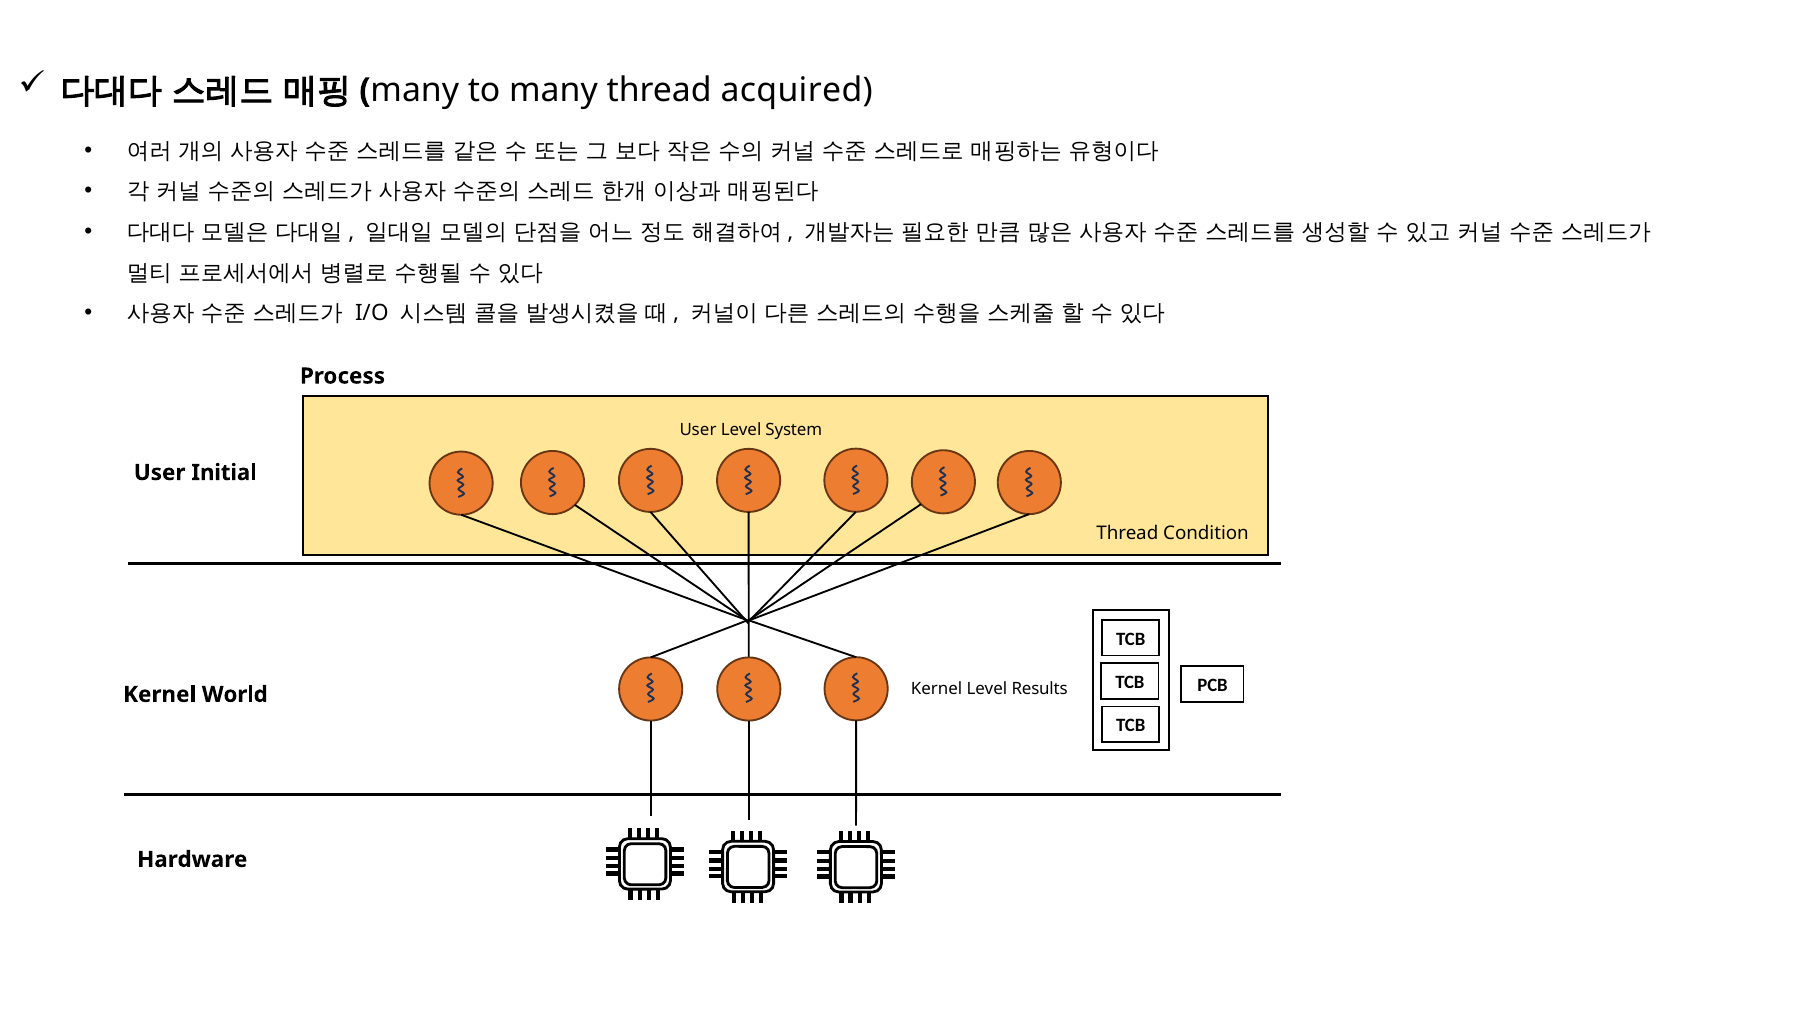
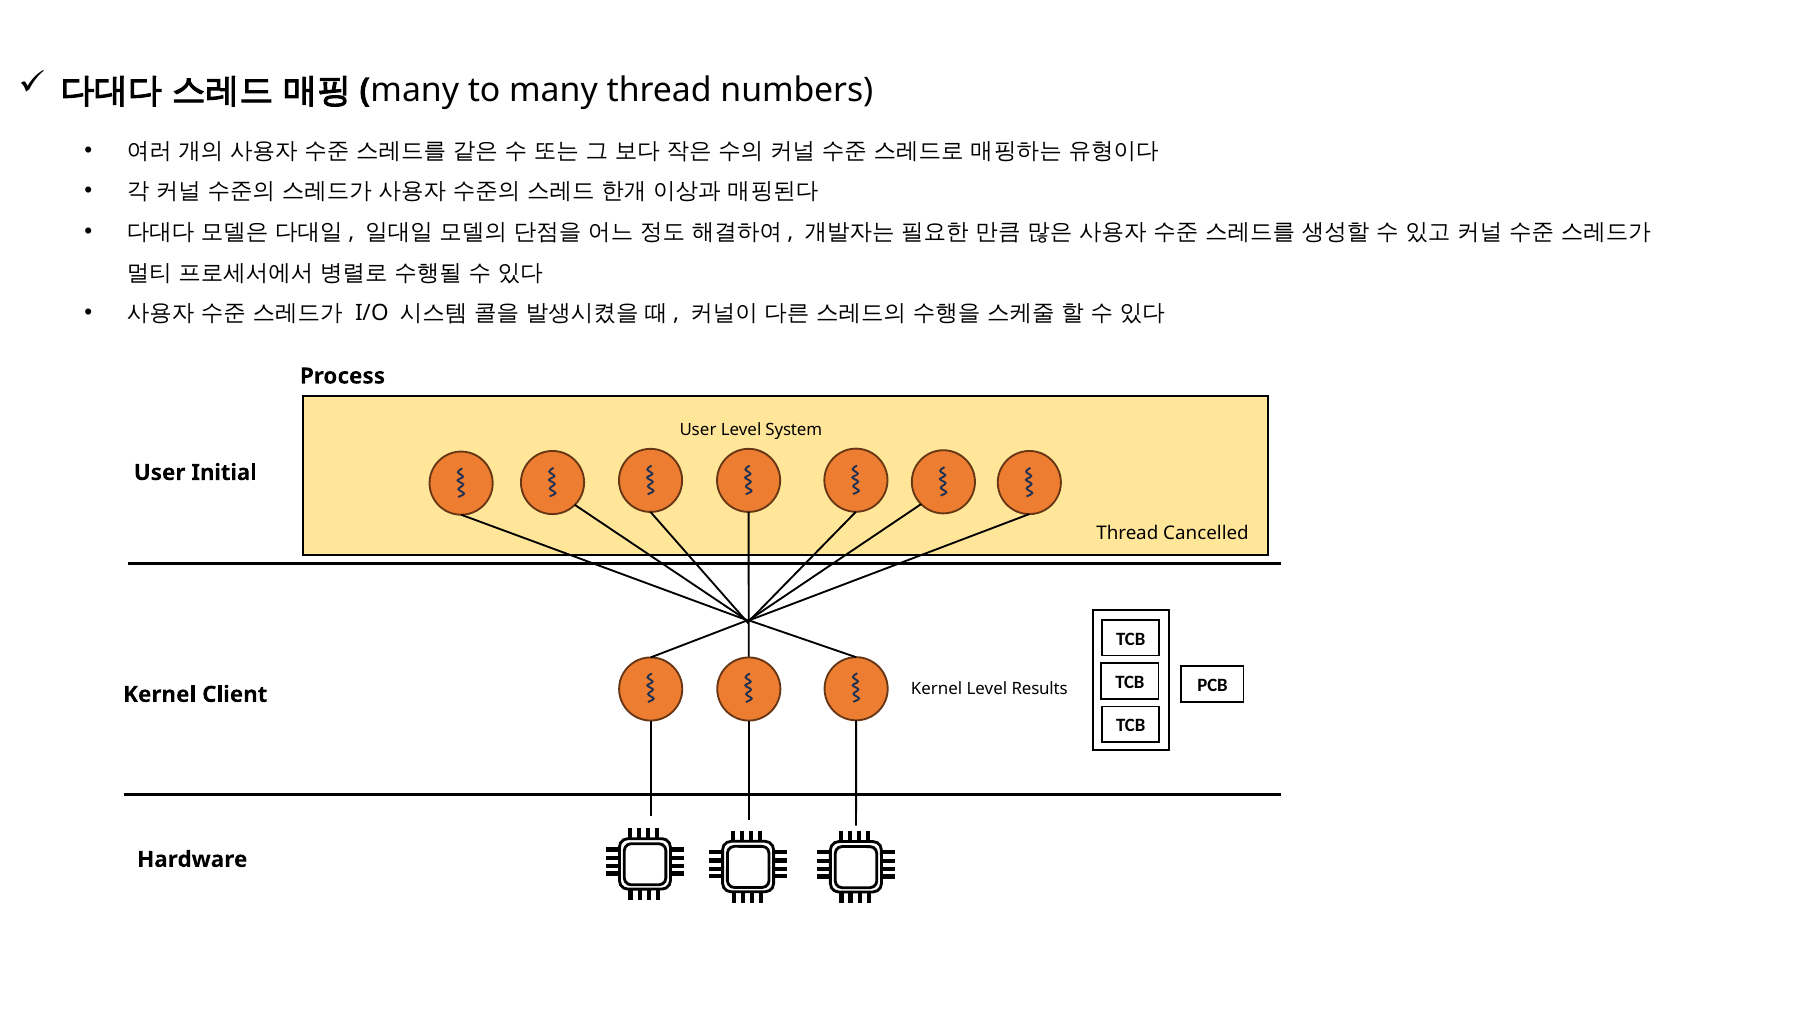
acquired: acquired -> numbers
Condition: Condition -> Cancelled
World: World -> Client
